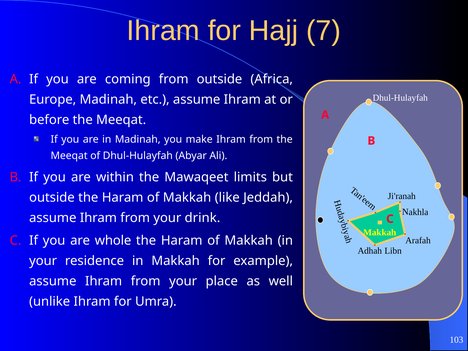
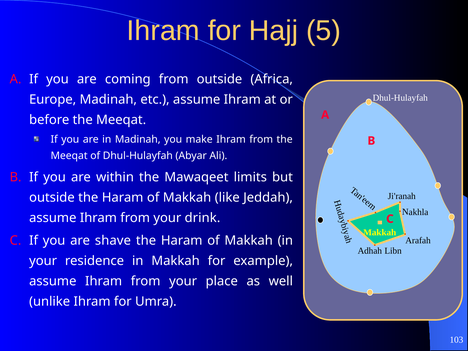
7: 7 -> 5
whole: whole -> shave
